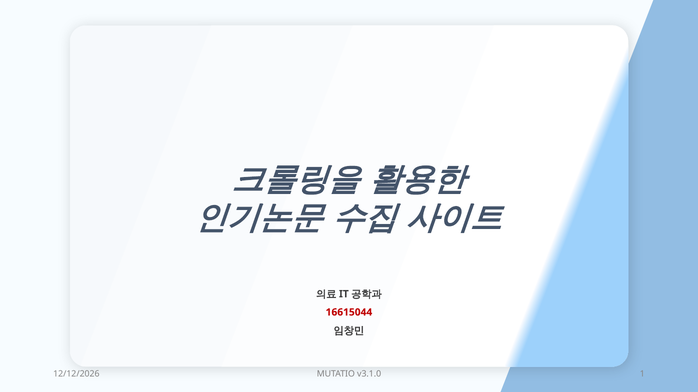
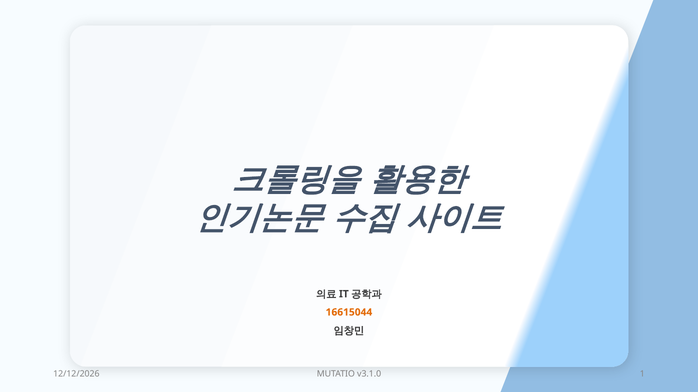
16615044 colour: red -> orange
